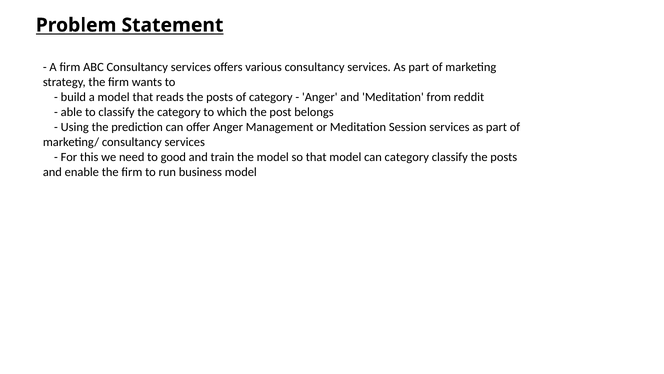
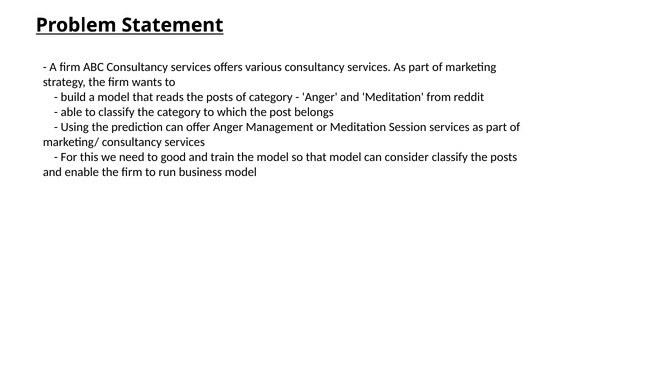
can category: category -> consider
